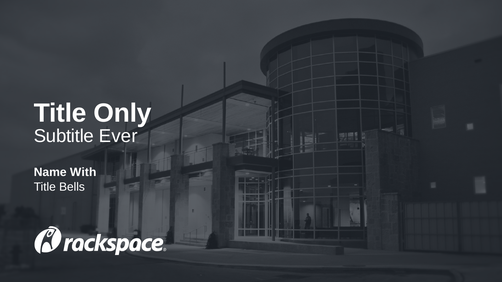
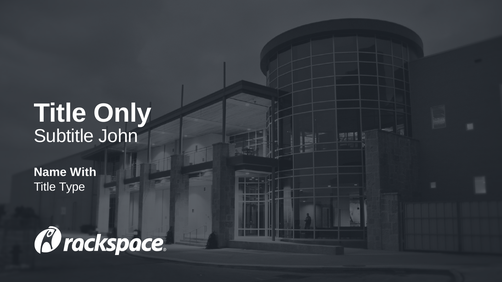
Ever: Ever -> John
Bells: Bells -> Type
